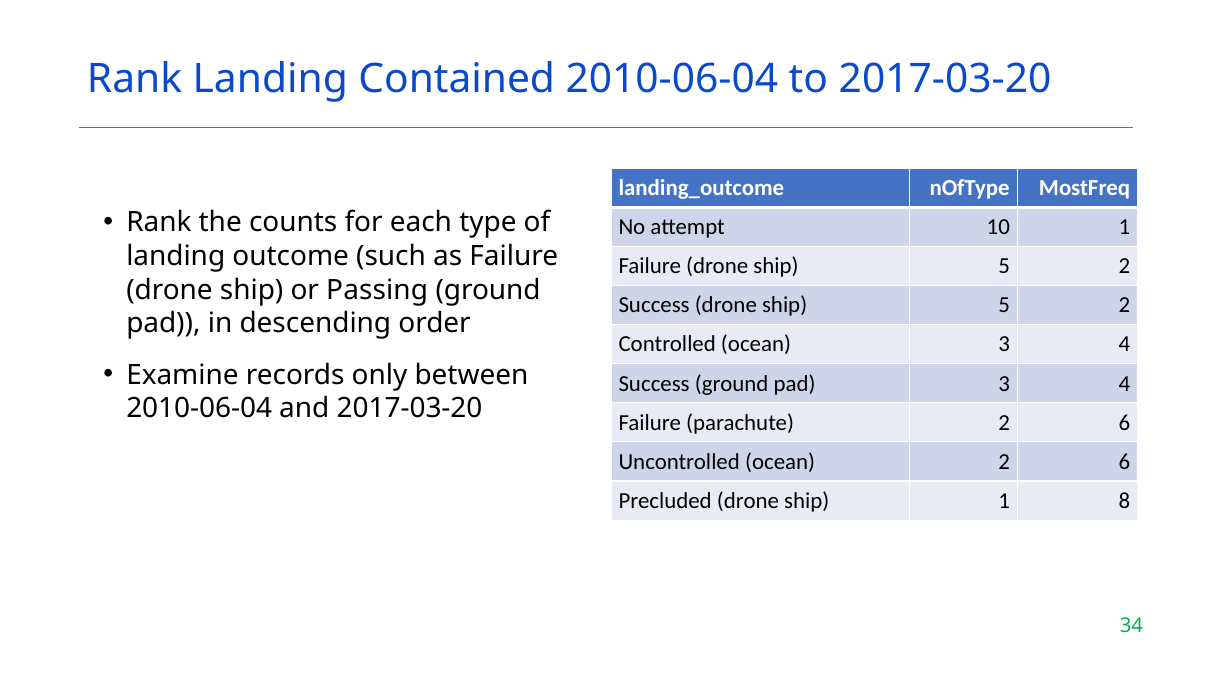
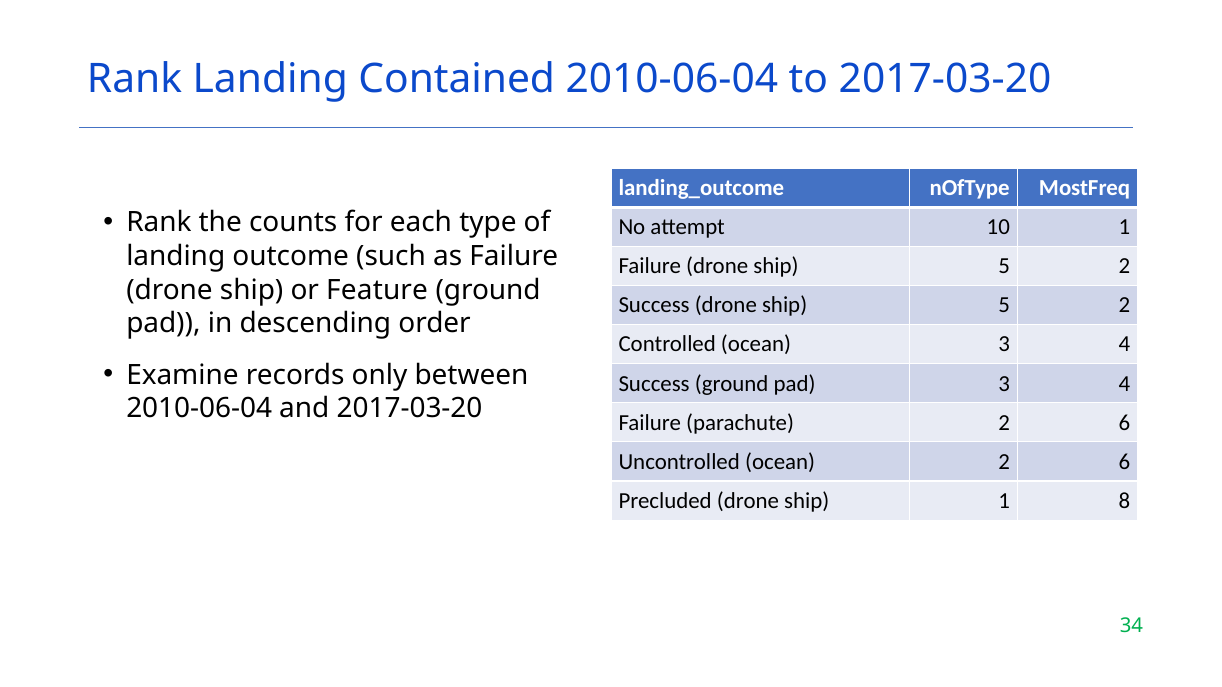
Passing: Passing -> Feature
